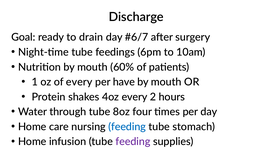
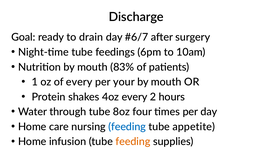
60%: 60% -> 83%
have: have -> your
stomach: stomach -> appetite
feeding at (133, 141) colour: purple -> orange
